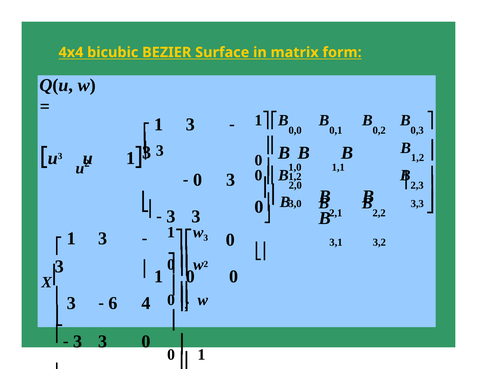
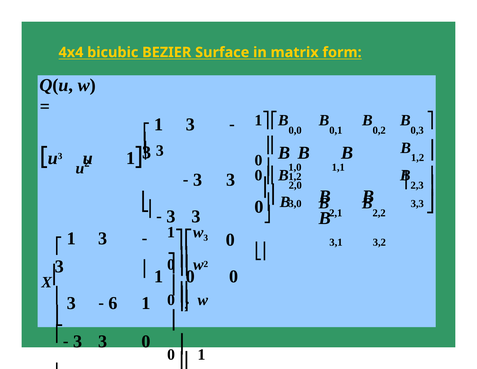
0 at (198, 180): 0 -> 3
6 4: 4 -> 1
